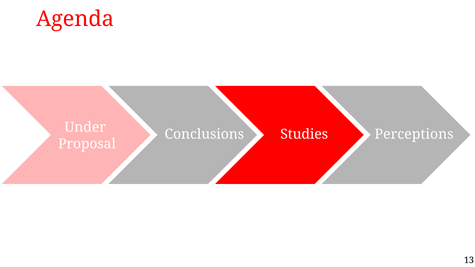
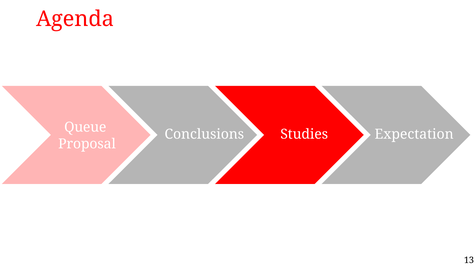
Under: Under -> Queue
Perceptions: Perceptions -> Expectation
